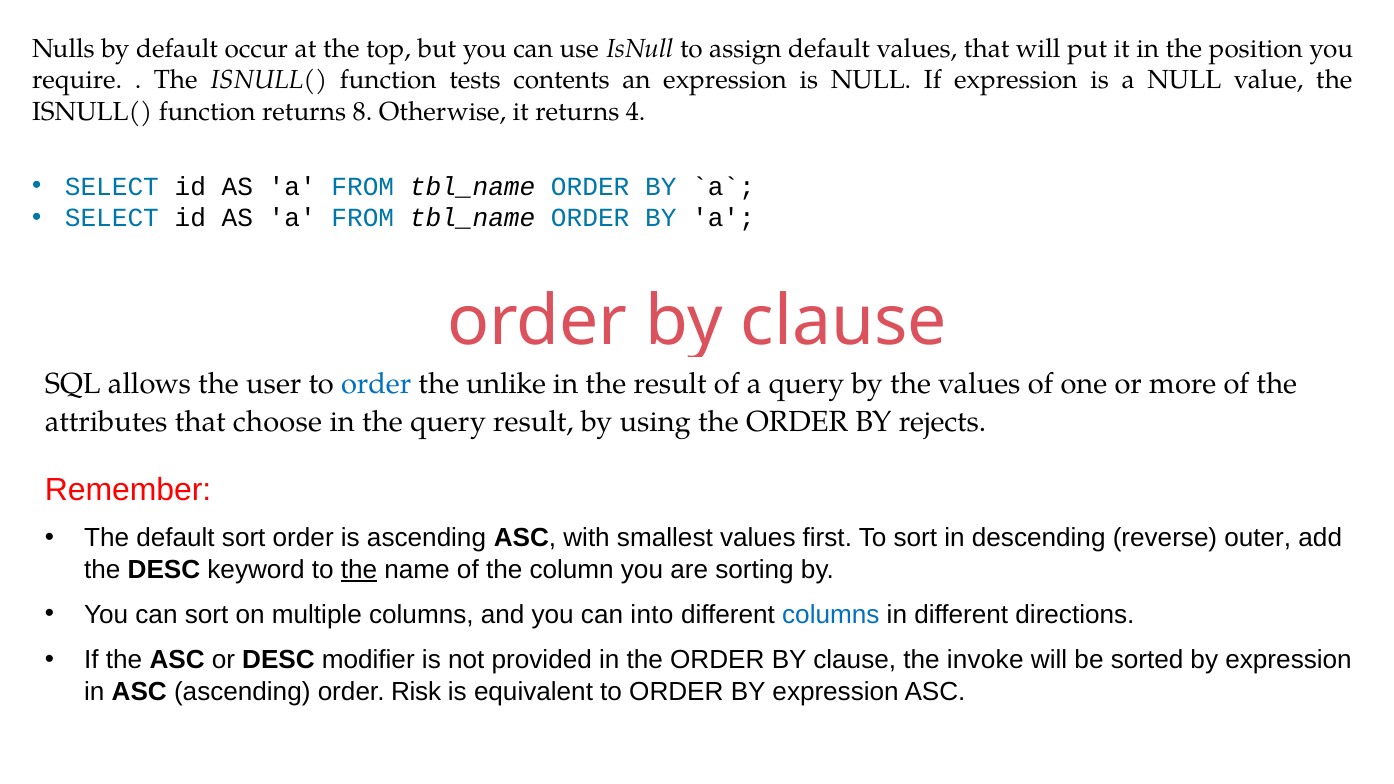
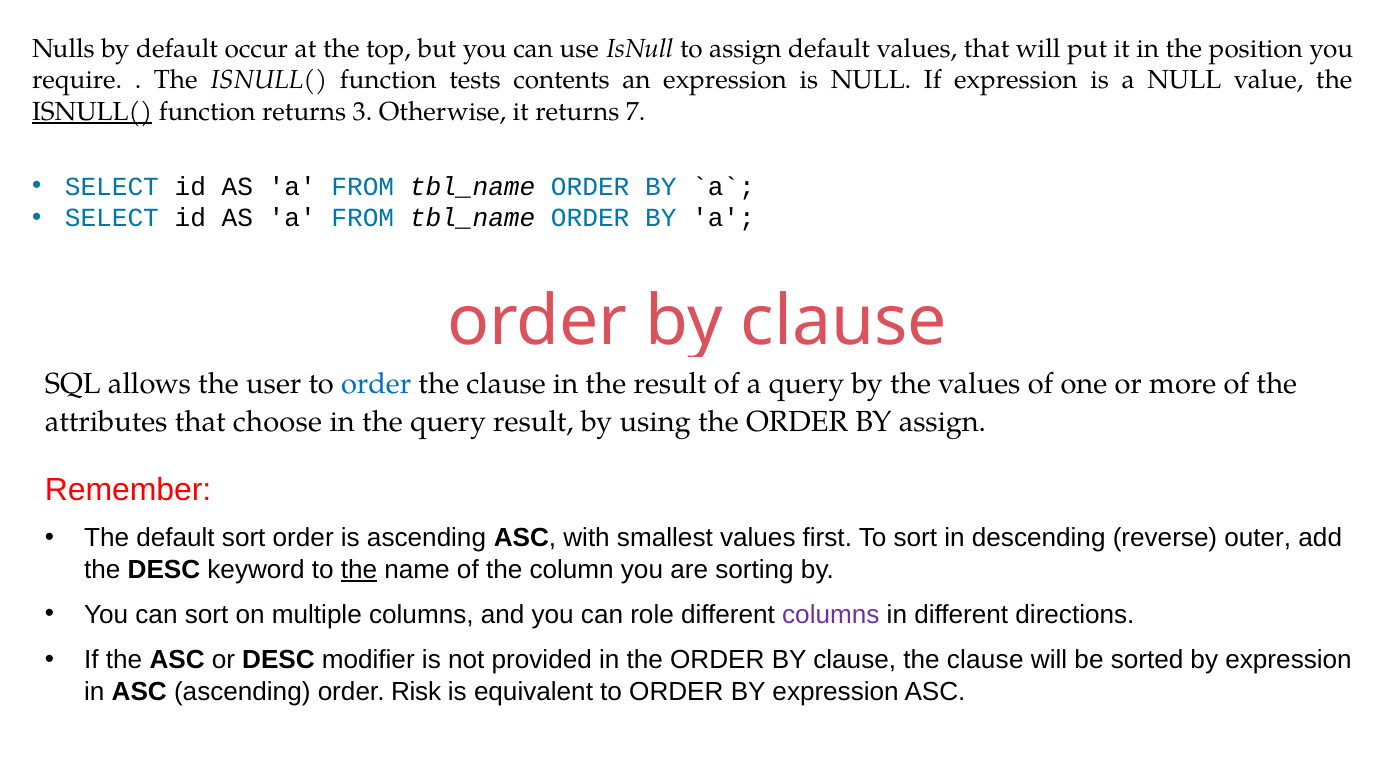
ISNULL( at (92, 112) underline: none -> present
8: 8 -> 3
4: 4 -> 7
unlike at (506, 384): unlike -> clause
BY rejects: rejects -> assign
into: into -> role
columns at (831, 615) colour: blue -> purple
clause the invoke: invoke -> clause
